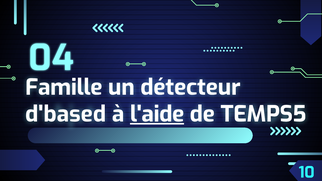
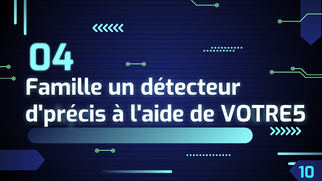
d'based: d'based -> d'précis
l'aide underline: present -> none
TEMPS5: TEMPS5 -> VOTRE5
